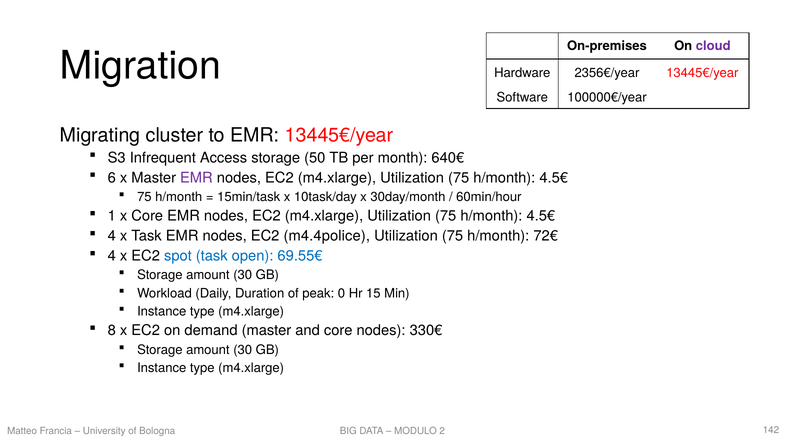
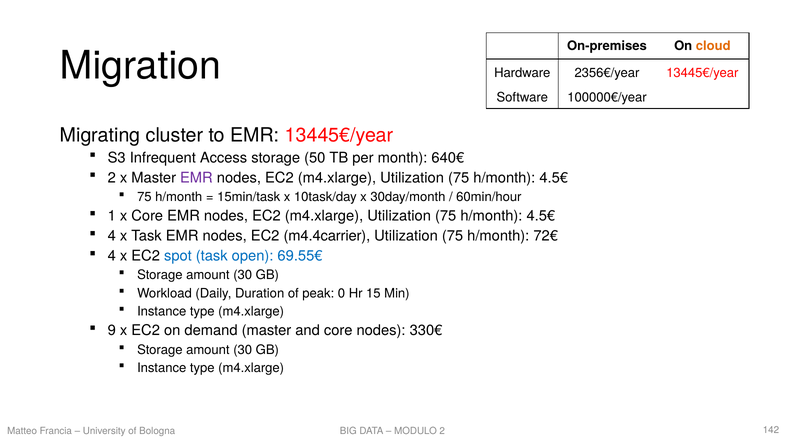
cloud colour: purple -> orange
6 at (112, 178): 6 -> 2
m4.4police: m4.4police -> m4.4carrier
8: 8 -> 9
